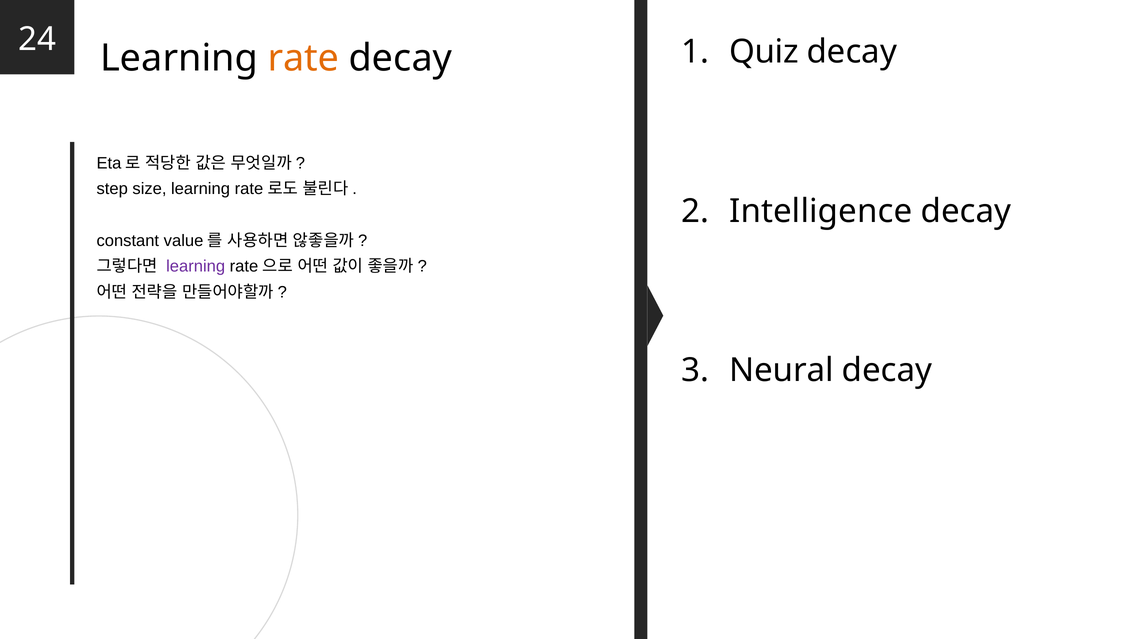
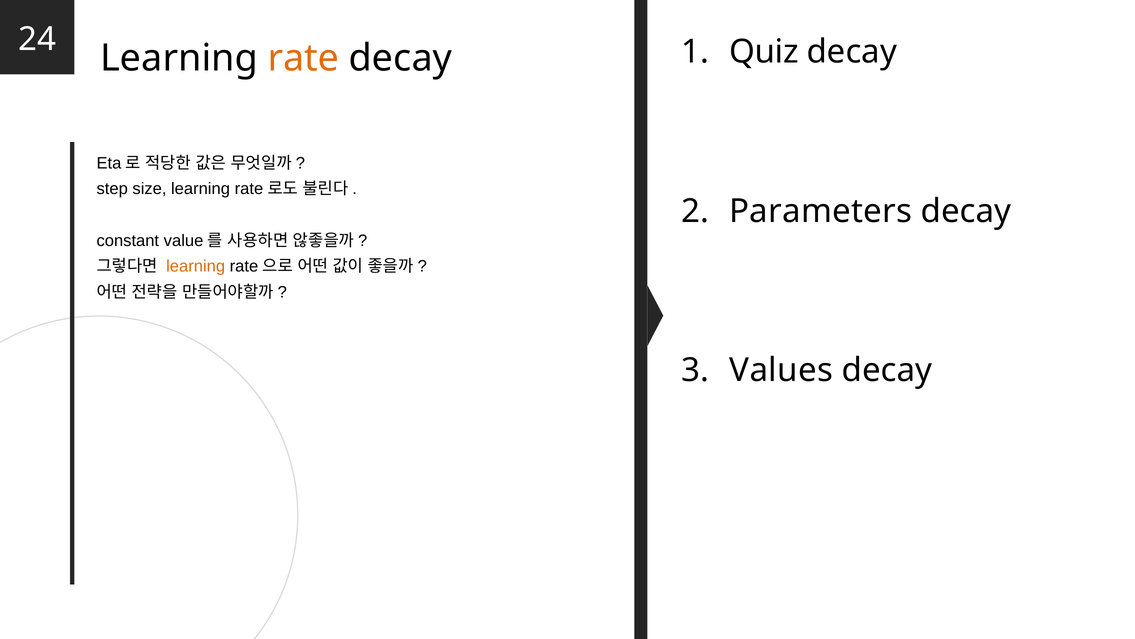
Intelligence: Intelligence -> Parameters
learning at (196, 266) colour: purple -> orange
Neural: Neural -> Values
